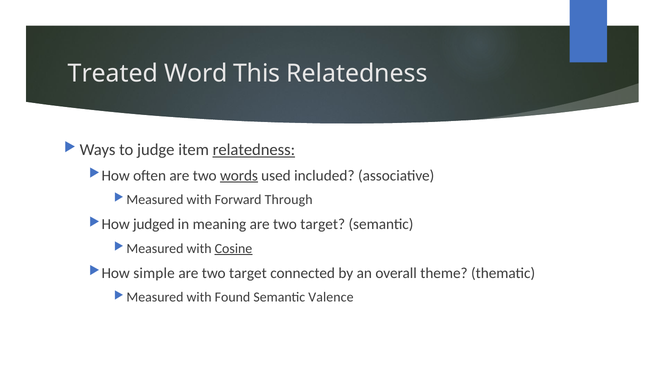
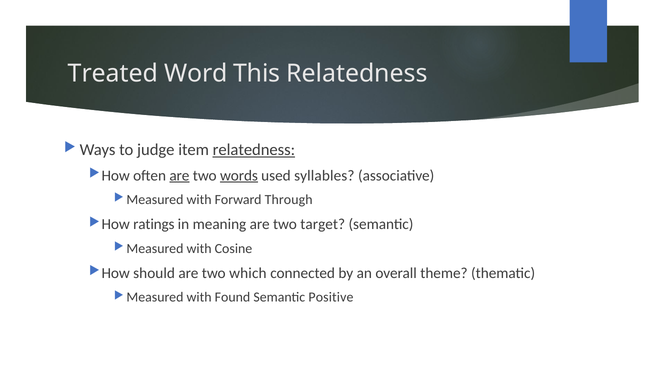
are at (179, 176) underline: none -> present
included: included -> syllables
judged: judged -> ratings
Cosine underline: present -> none
simple: simple -> should
target at (248, 273): target -> which
Valence: Valence -> Positive
